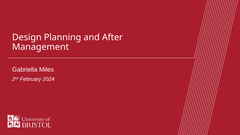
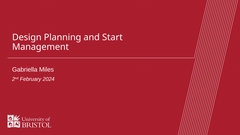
After: After -> Start
